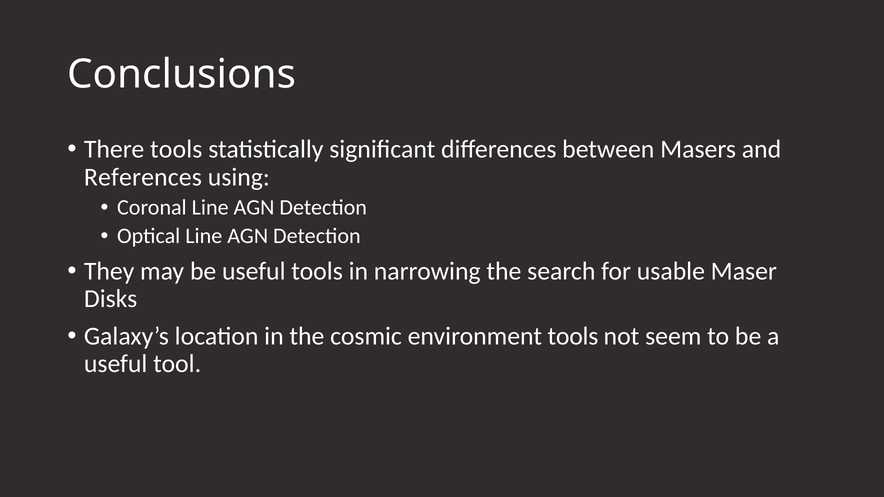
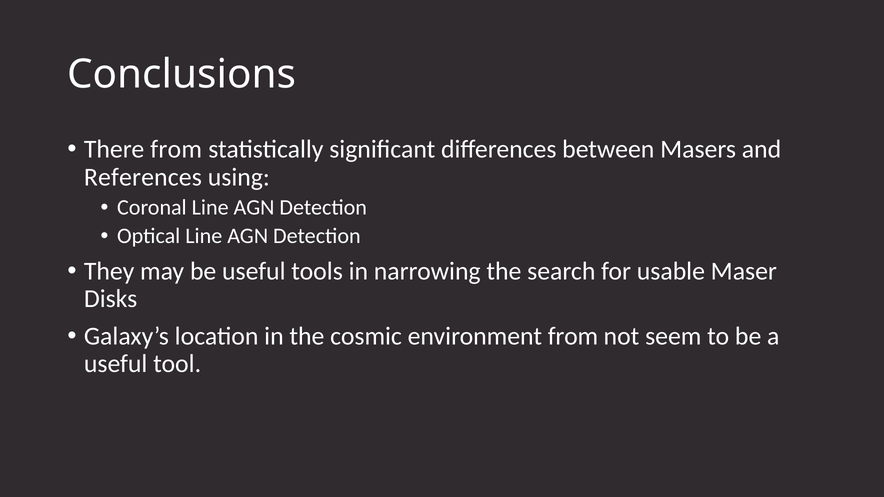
There tools: tools -> from
environment tools: tools -> from
